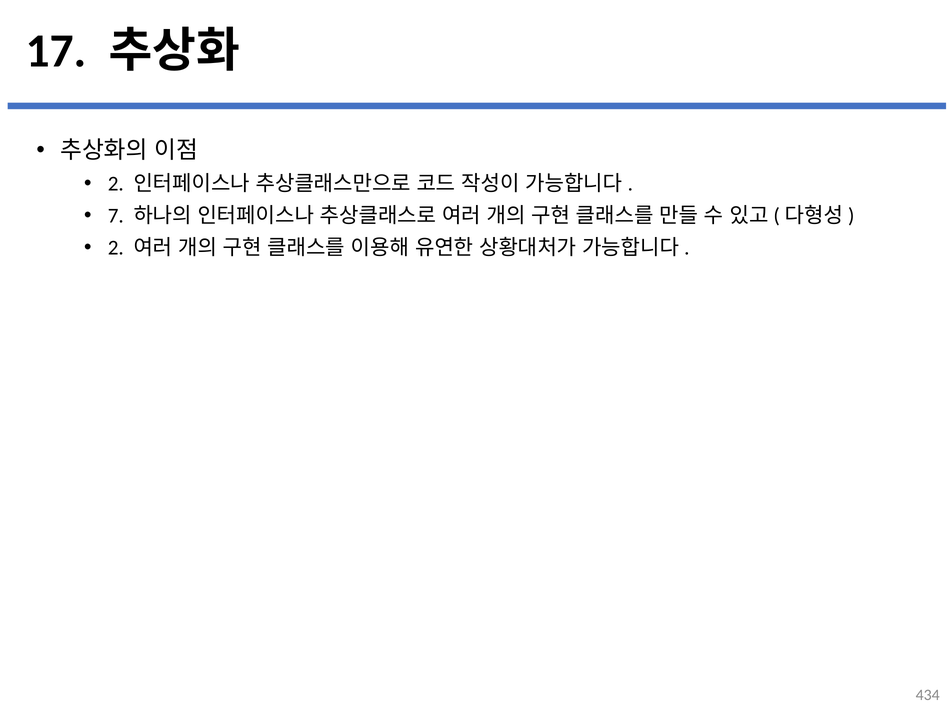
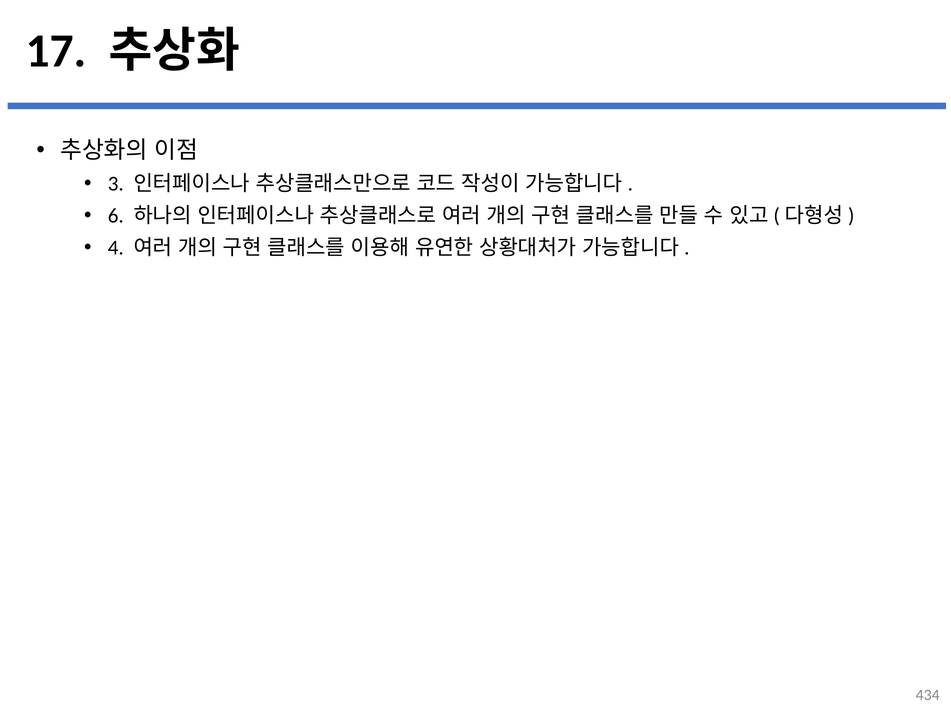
2 at (116, 184): 2 -> 3
7: 7 -> 6
2 at (116, 248): 2 -> 4
